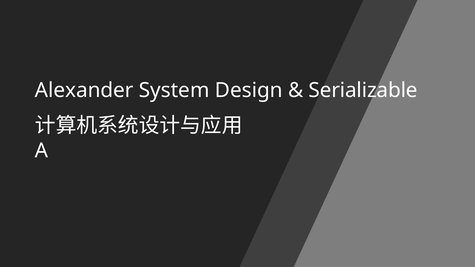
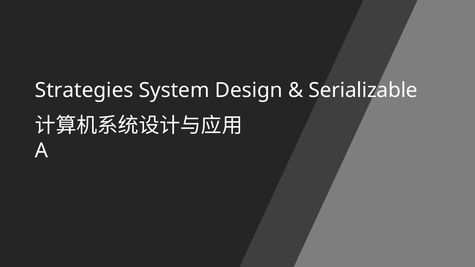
Alexander: Alexander -> Strategies
